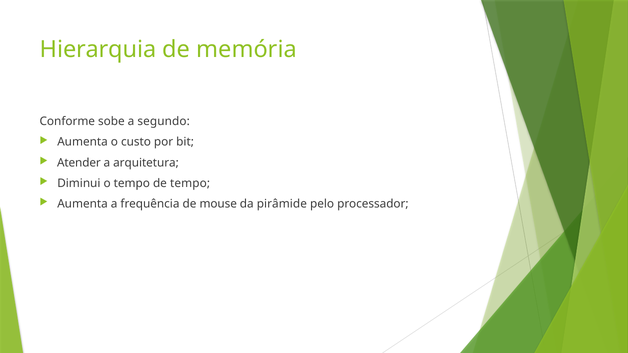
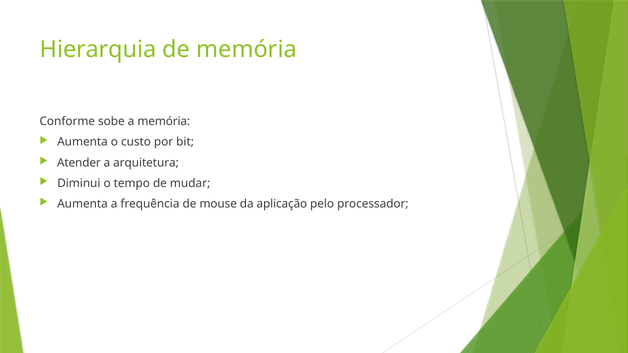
a segundo: segundo -> memória
de tempo: tempo -> mudar
pirâmide: pirâmide -> aplicação
